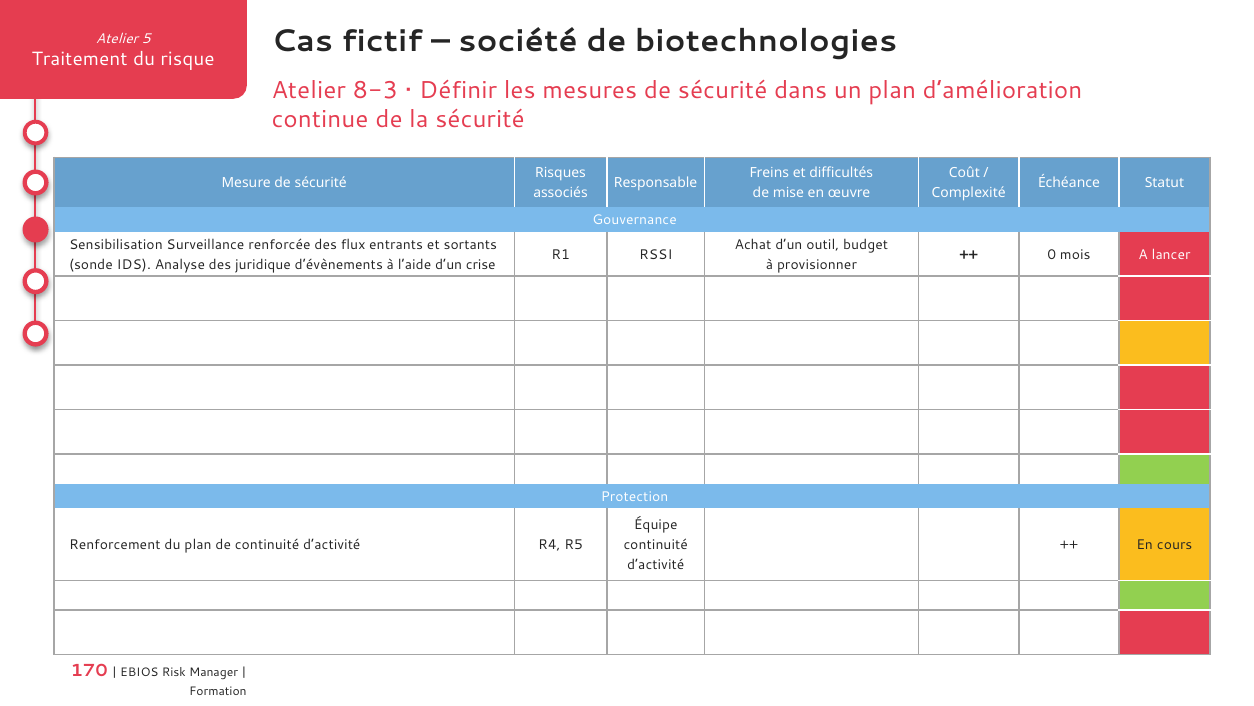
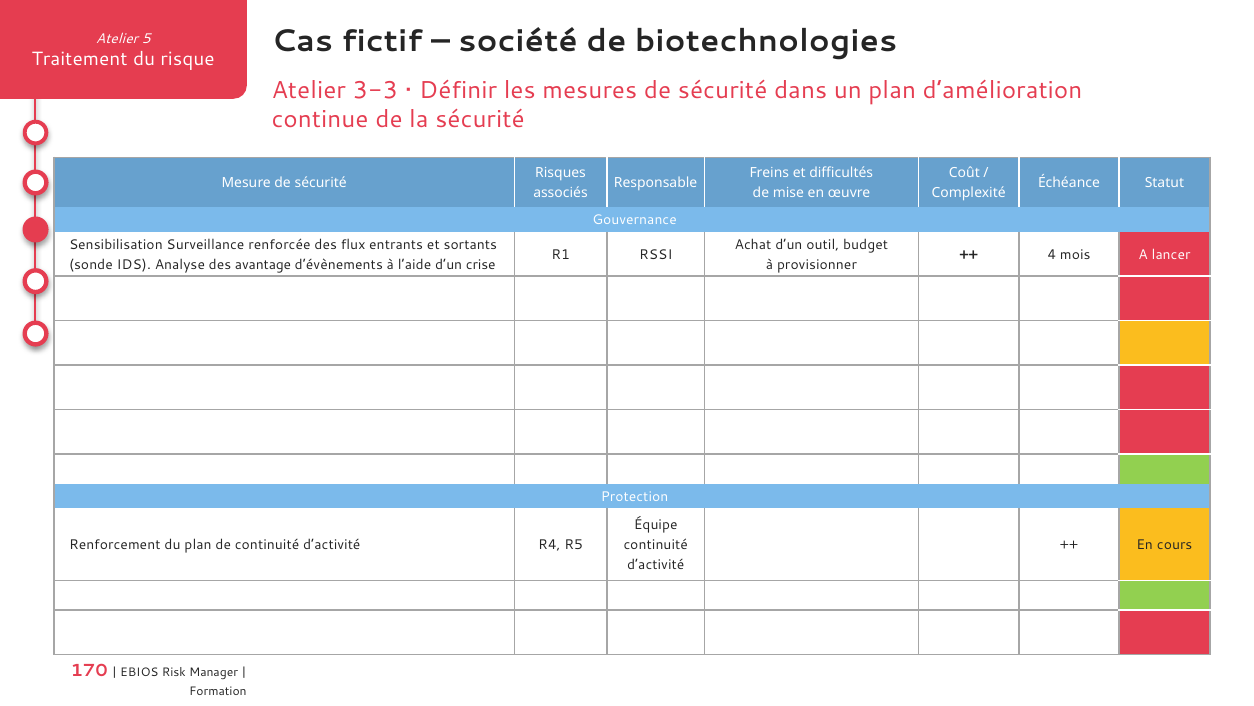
8-3: 8-3 -> 3-3
0: 0 -> 4
juridique: juridique -> avantage
